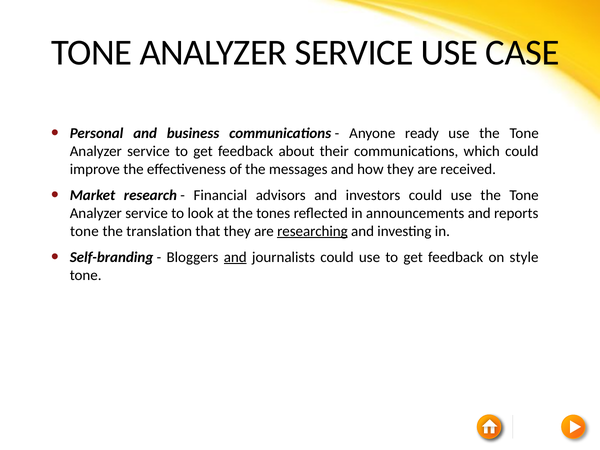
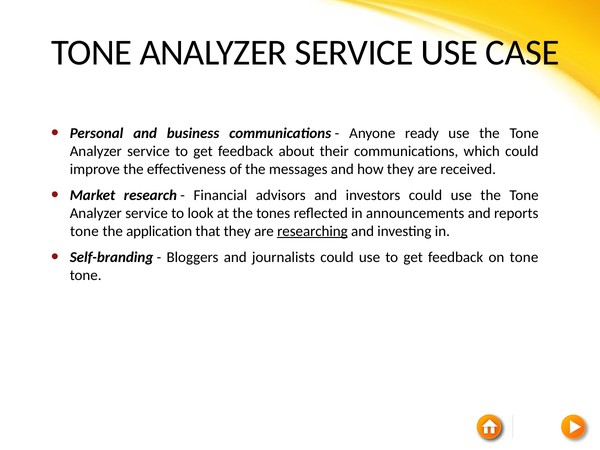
translation: translation -> application
and at (235, 257) underline: present -> none
on style: style -> tone
